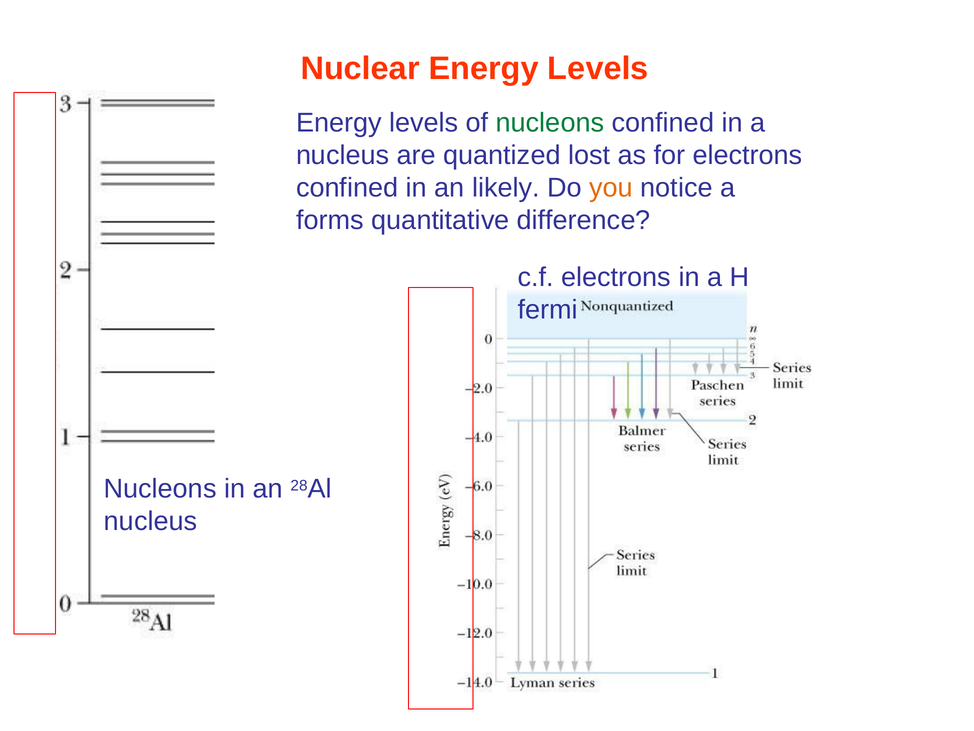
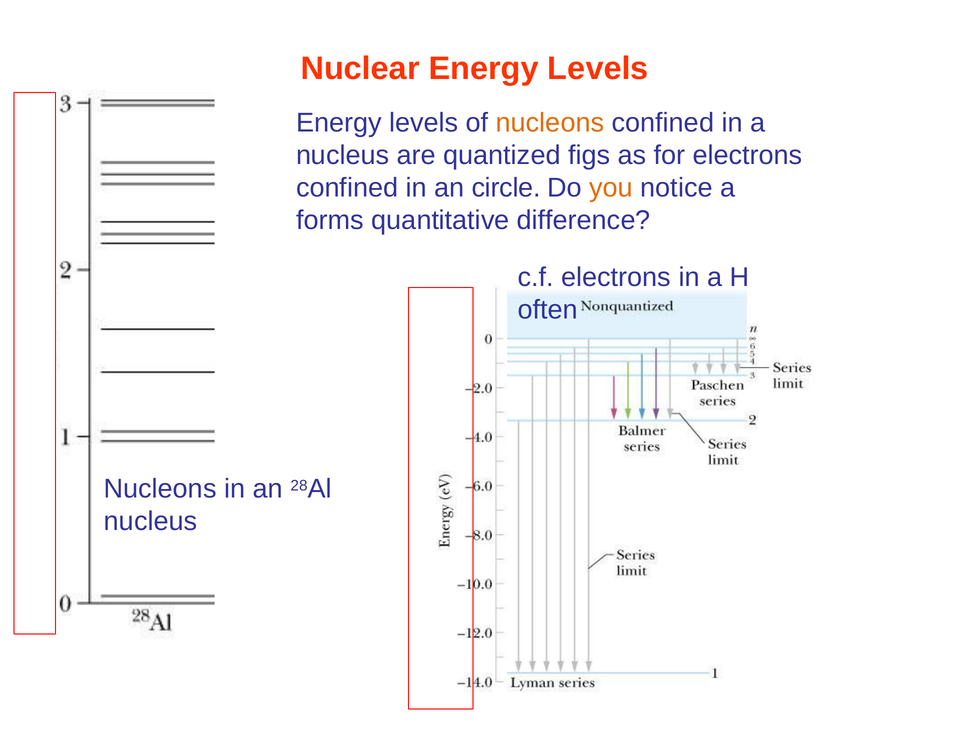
nucleons at (550, 123) colour: green -> orange
lost: lost -> figs
likely: likely -> circle
fermi: fermi -> often
